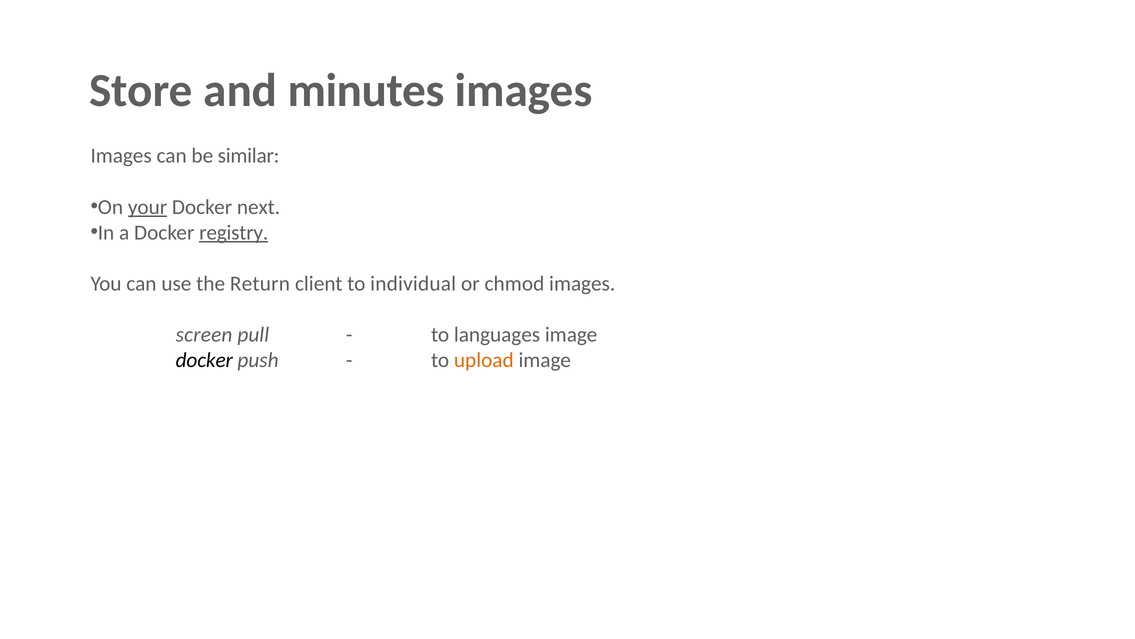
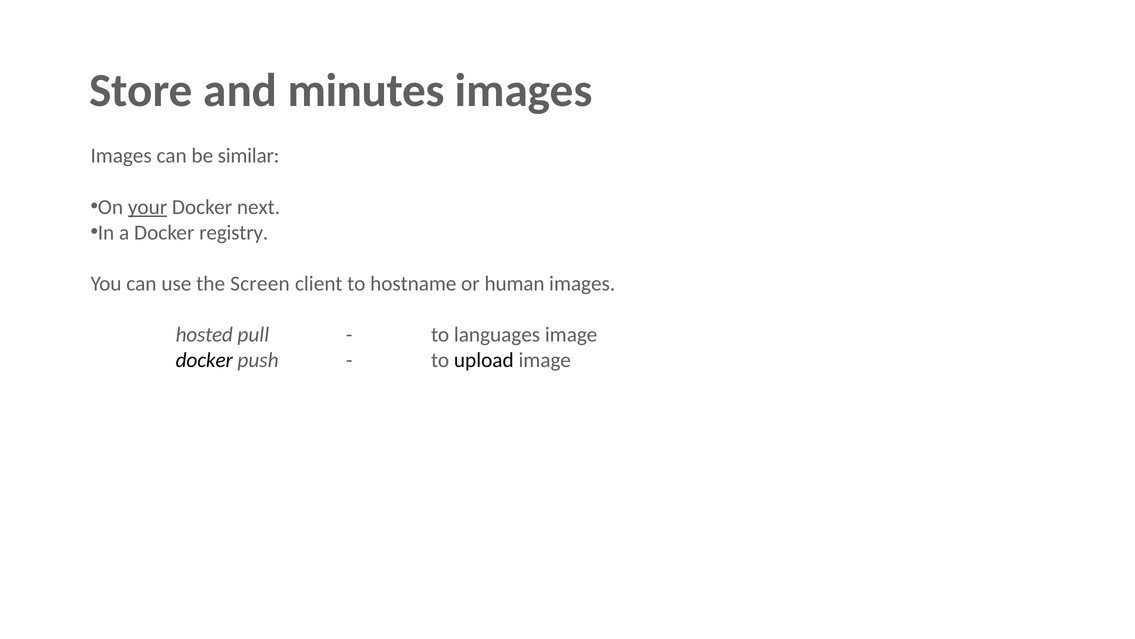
registry underline: present -> none
Return: Return -> Screen
individual: individual -> hostname
chmod: chmod -> human
screen: screen -> hosted
upload colour: orange -> black
